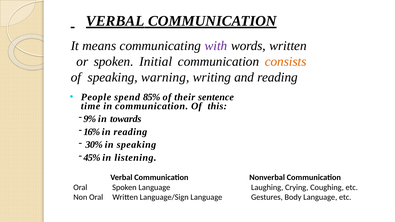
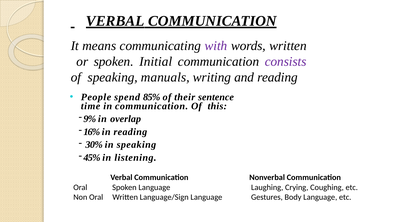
consists colour: orange -> purple
warning: warning -> manuals
towards: towards -> overlap
